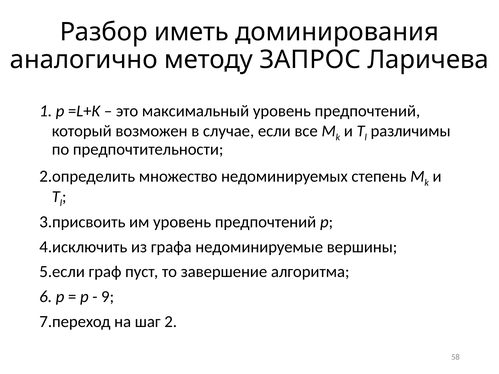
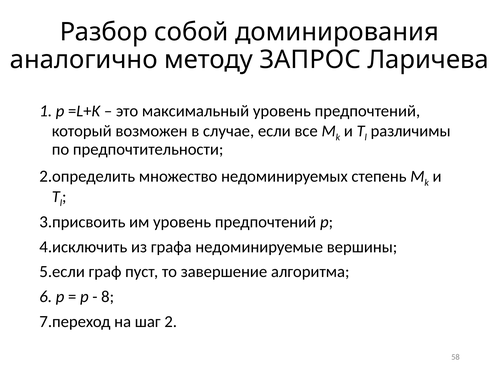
иметь: иметь -> собой
9: 9 -> 8
